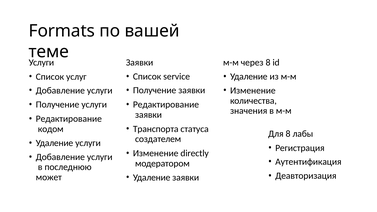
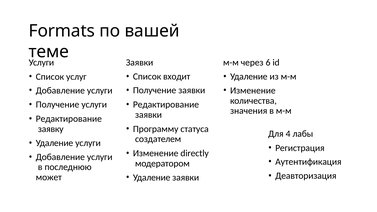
через 8: 8 -> 6
service: service -> входит
кодом: кодом -> заявку
Транспорта: Транспорта -> Программу
Для 8: 8 -> 4
